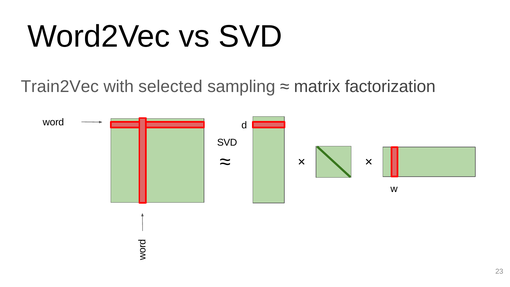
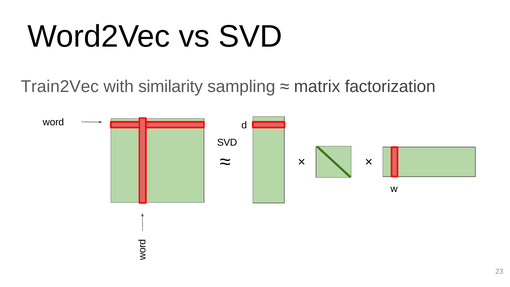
selected: selected -> similarity
